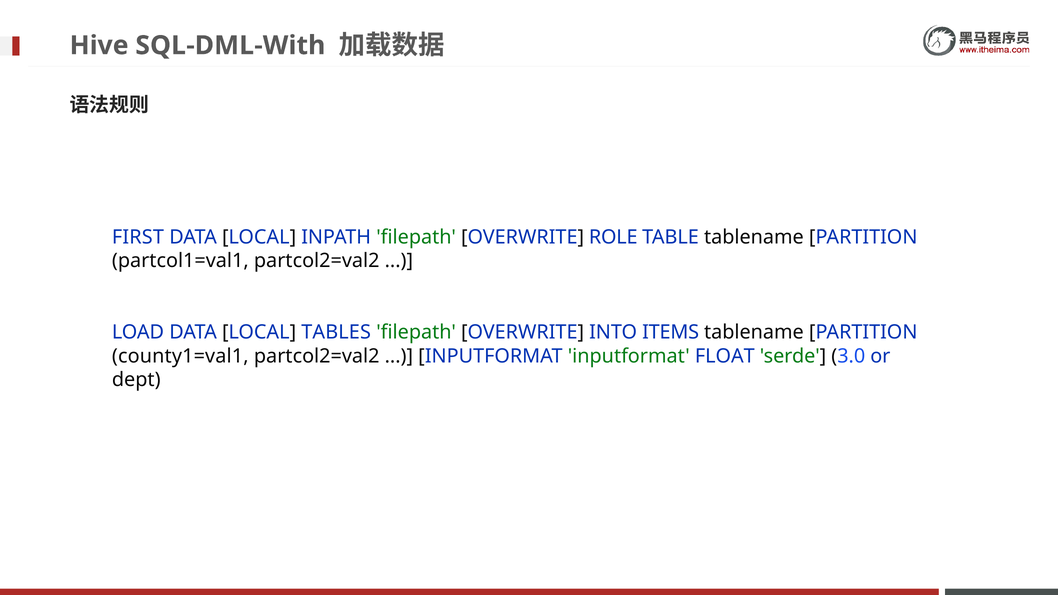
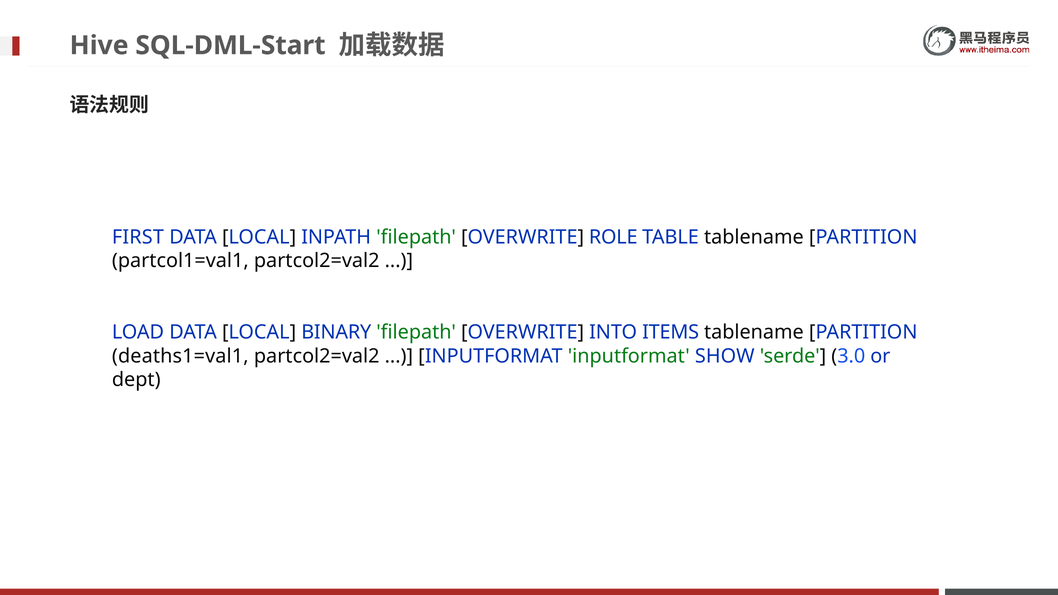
SQL-DML-With: SQL-DML-With -> SQL-DML-Start
TABLES: TABLES -> BINARY
county1=val1: county1=val1 -> deaths1=val1
FLOAT: FLOAT -> SHOW
